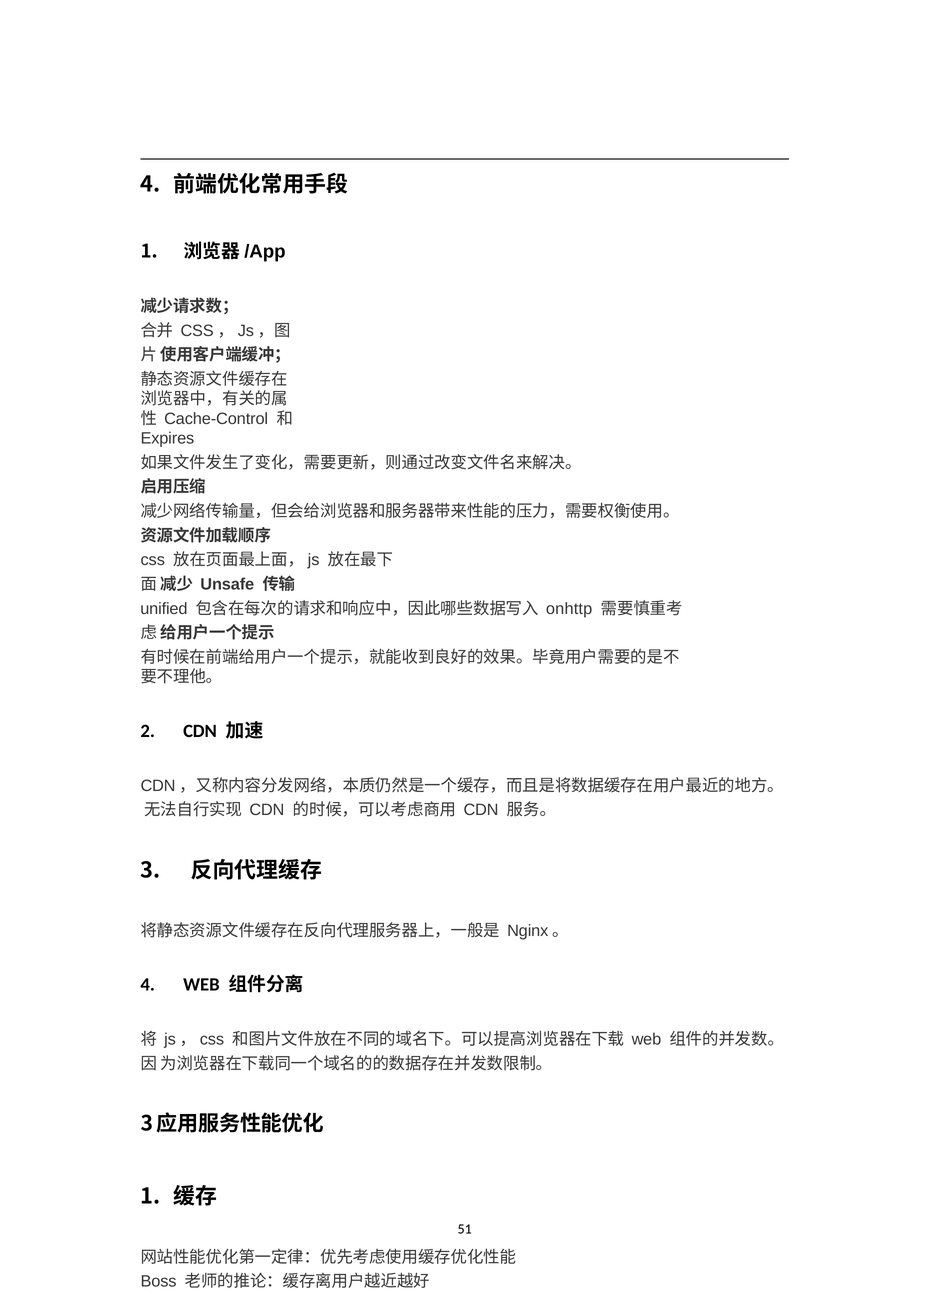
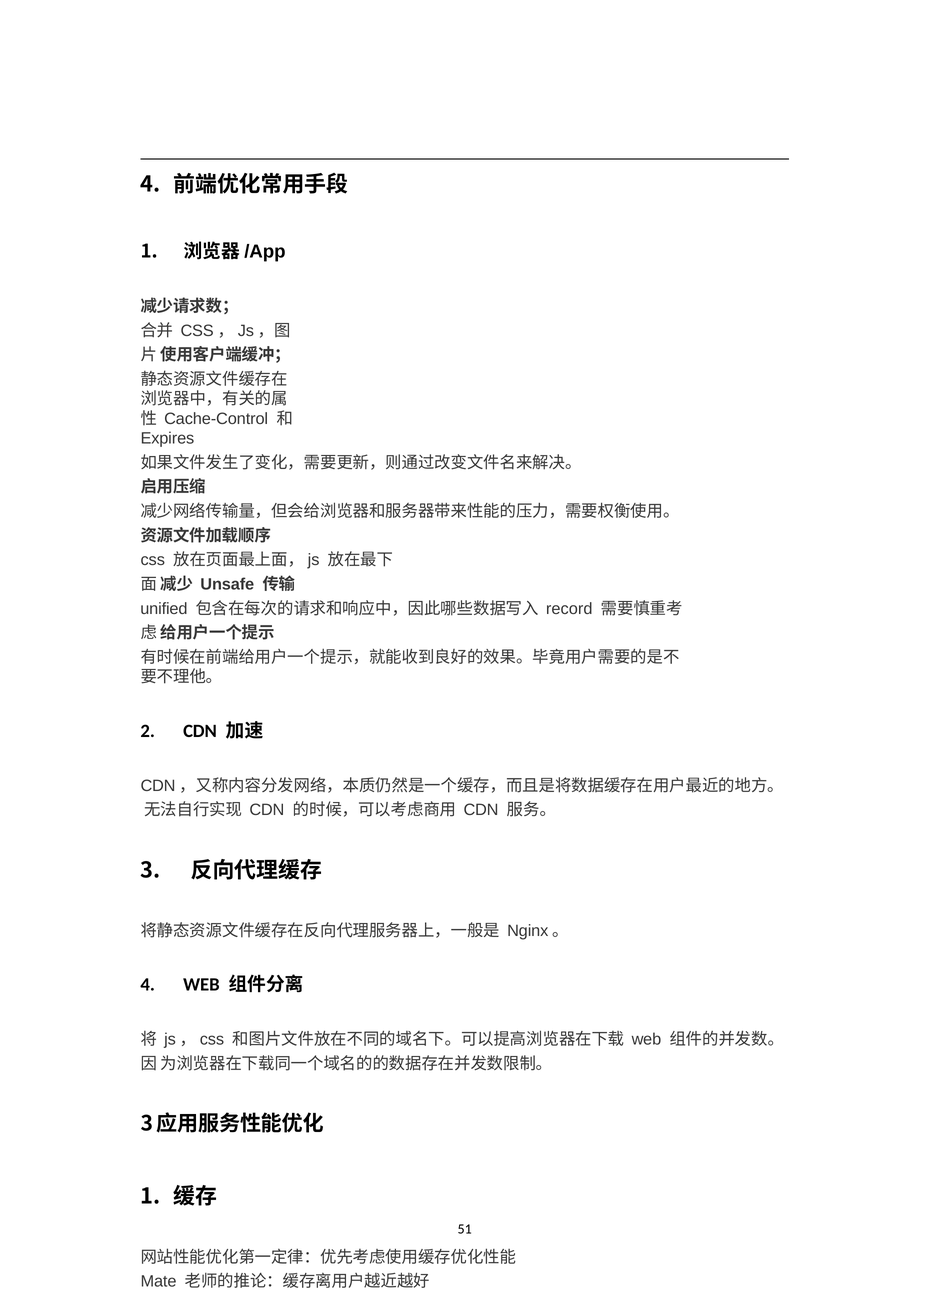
onhttp: onhttp -> record
Boss: Boss -> Mate
